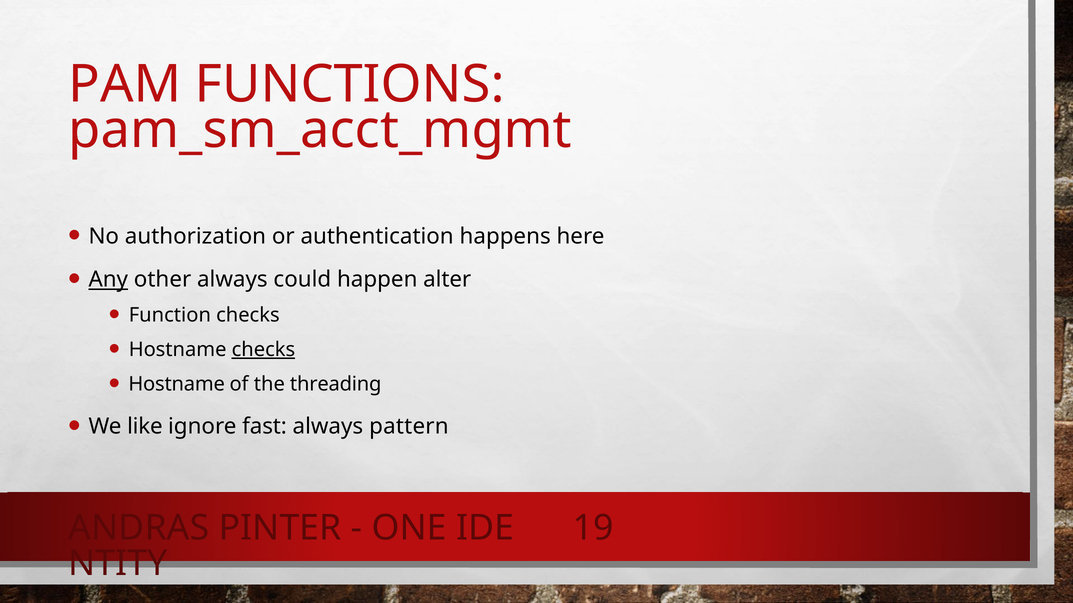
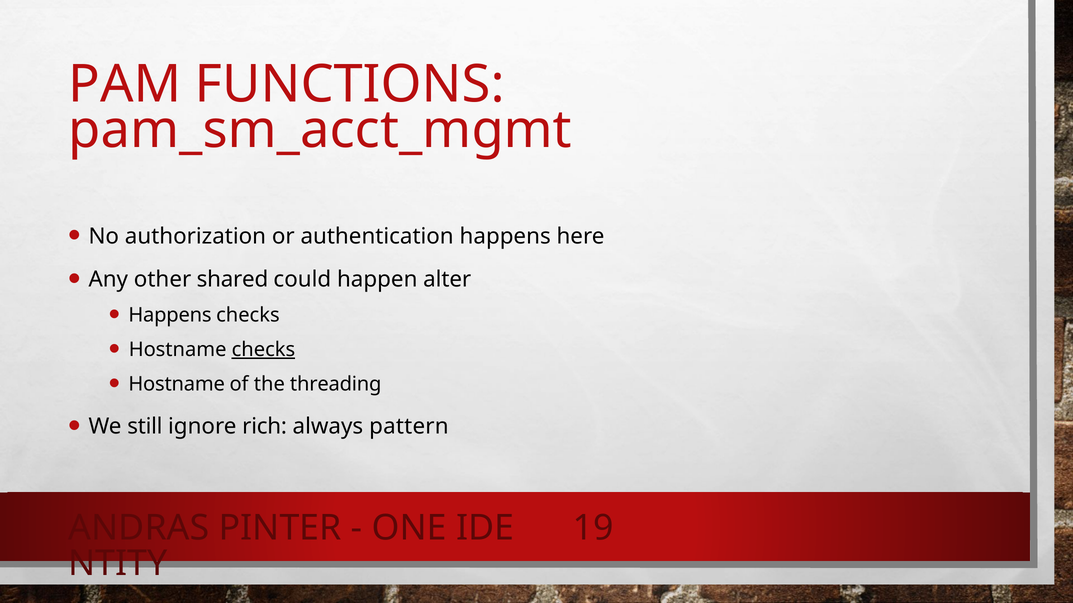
Any underline: present -> none
other always: always -> shared
Function at (170, 315): Function -> Happens
like: like -> still
fast: fast -> rich
